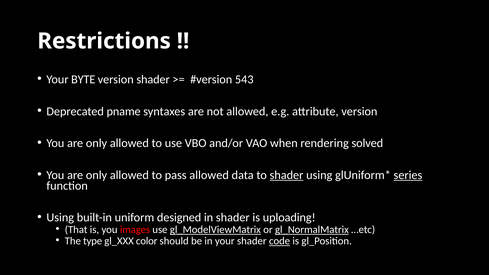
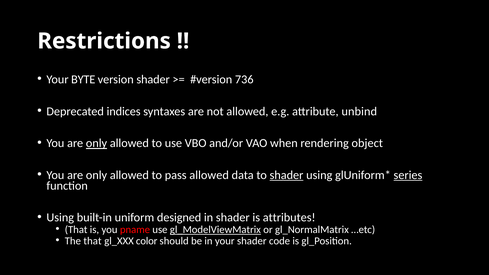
543: 543 -> 736
pname: pname -> indices
attribute version: version -> unbind
only at (96, 143) underline: none -> present
solved: solved -> object
uploading: uploading -> attributes
images: images -> pname
gl_NormalMatrix underline: present -> none
The type: type -> that
code underline: present -> none
